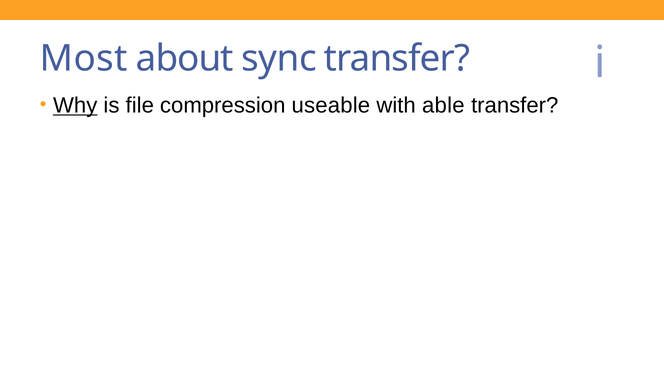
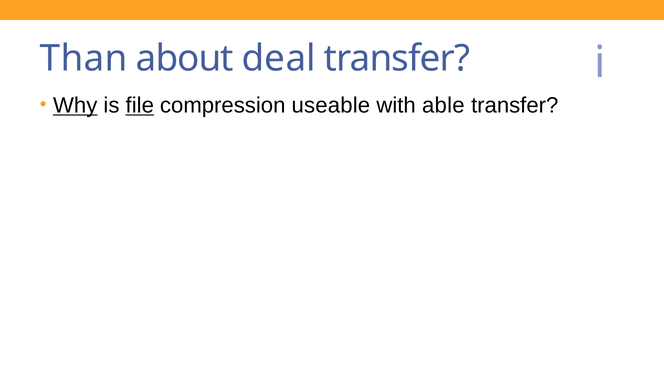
Most: Most -> Than
sync: sync -> deal
file underline: none -> present
